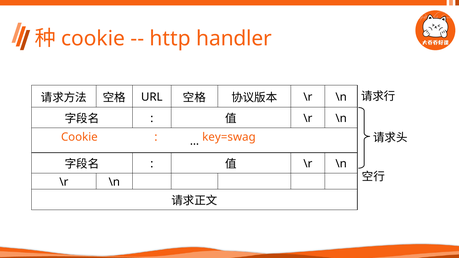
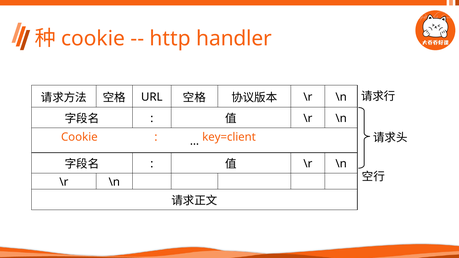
key=swag: key=swag -> key=client
